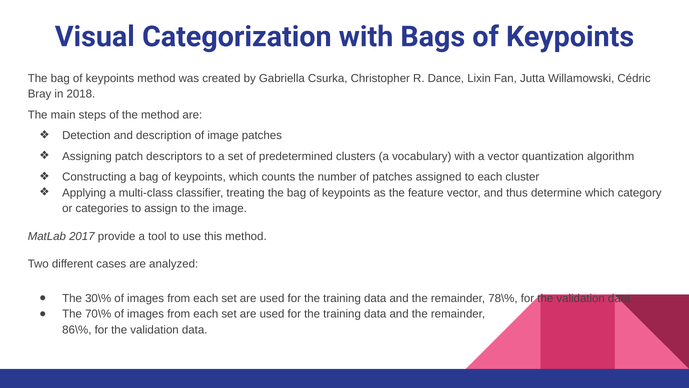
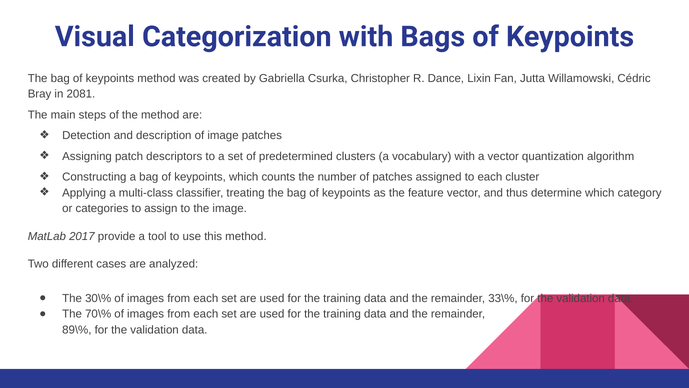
2018: 2018 -> 2081
78\%: 78\% -> 33\%
86\%: 86\% -> 89\%
